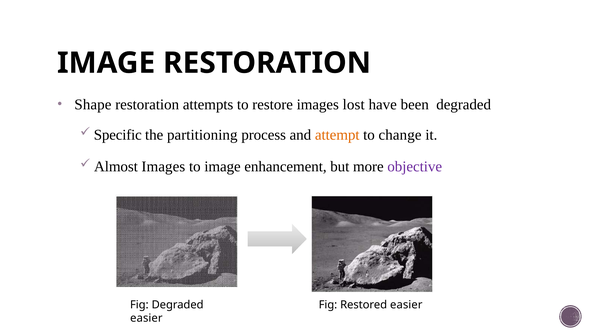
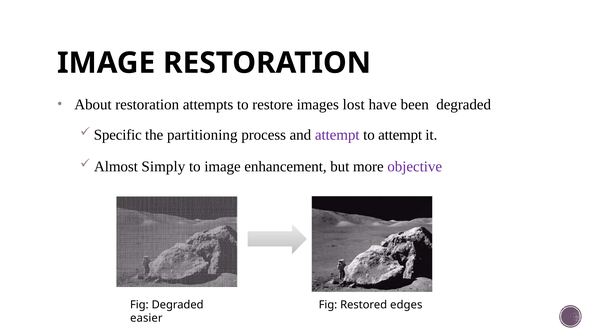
Shape: Shape -> About
attempt at (337, 135) colour: orange -> purple
to change: change -> attempt
Almost Images: Images -> Simply
Restored easier: easier -> edges
